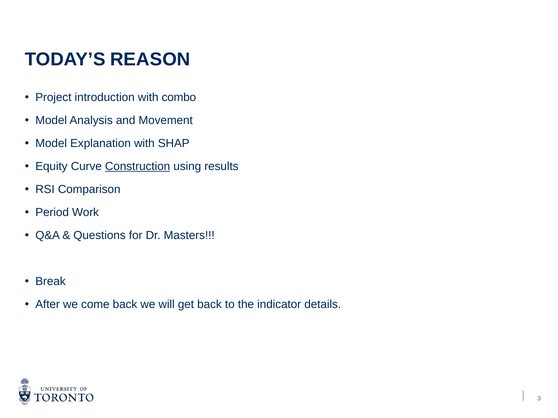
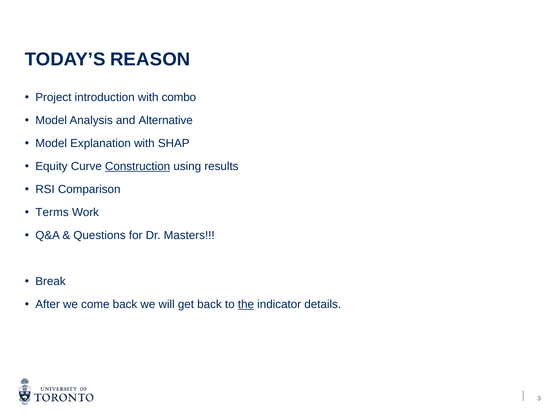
Movement: Movement -> Alternative
Period: Period -> Terms
the underline: none -> present
